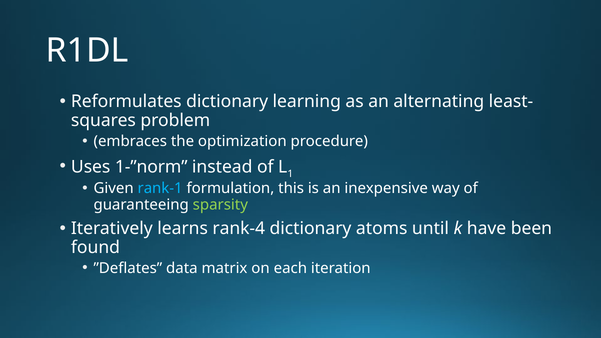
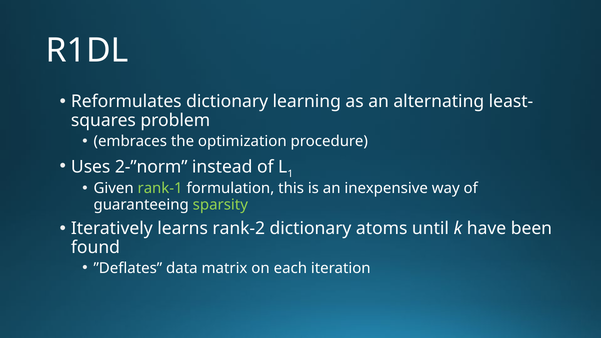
1-”norm: 1-”norm -> 2-”norm
rank-1 colour: light blue -> light green
rank-4: rank-4 -> rank-2
